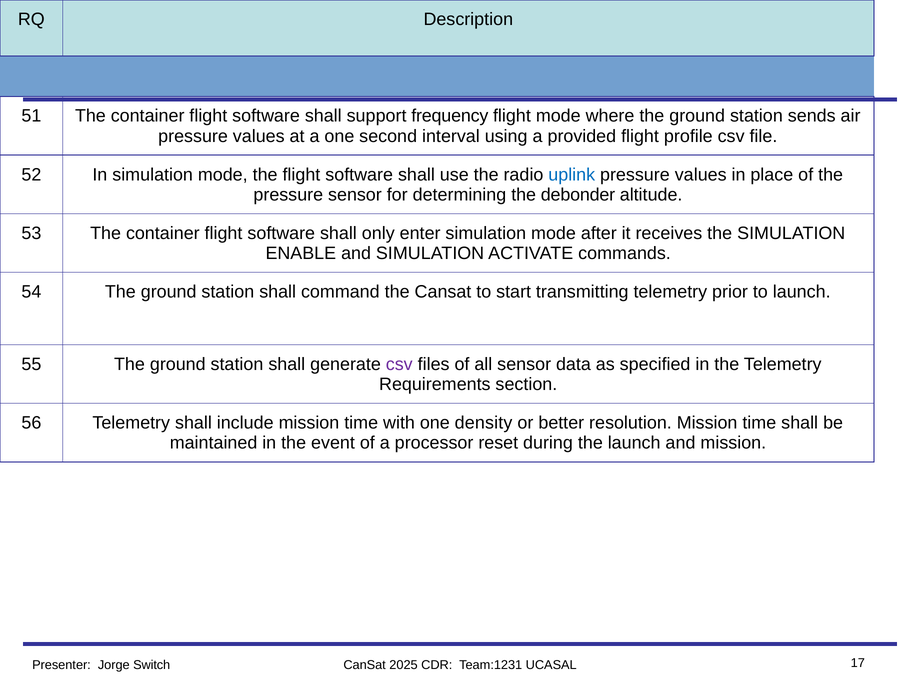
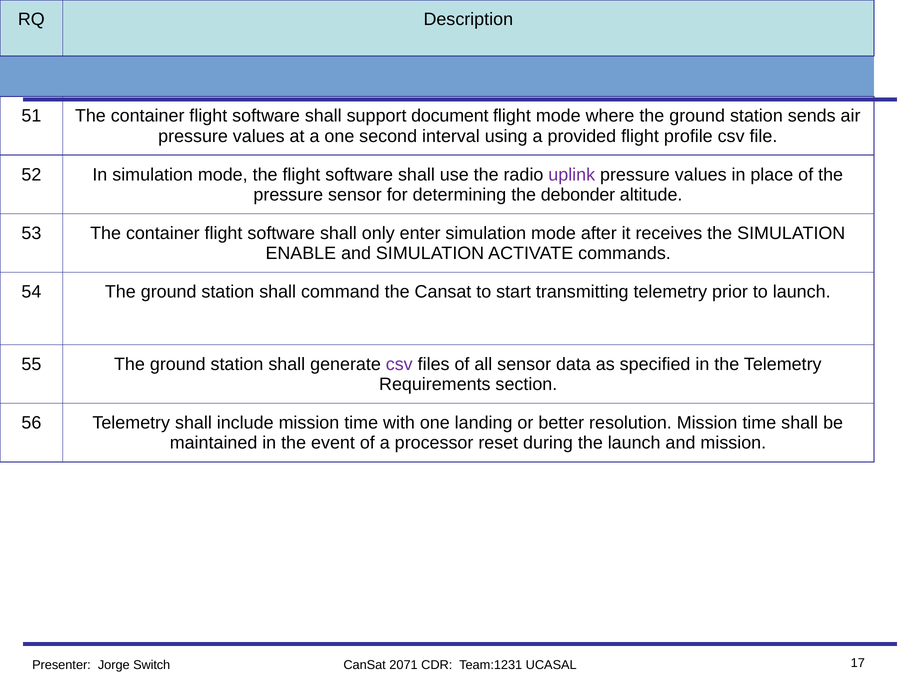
frequency: frequency -> document
uplink colour: blue -> purple
density: density -> landing
2025: 2025 -> 2071
